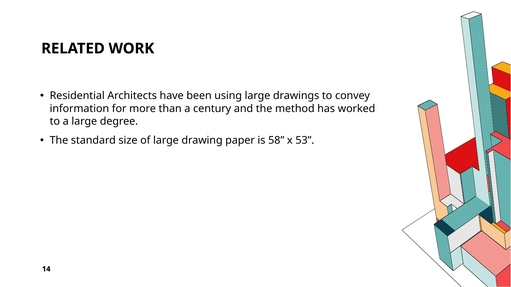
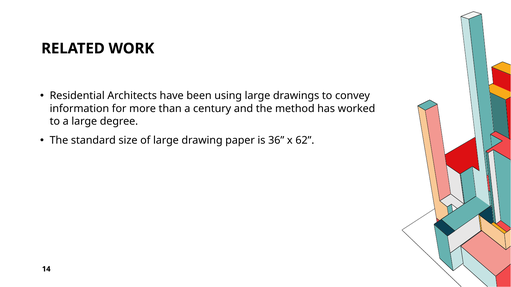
58: 58 -> 36
53: 53 -> 62
